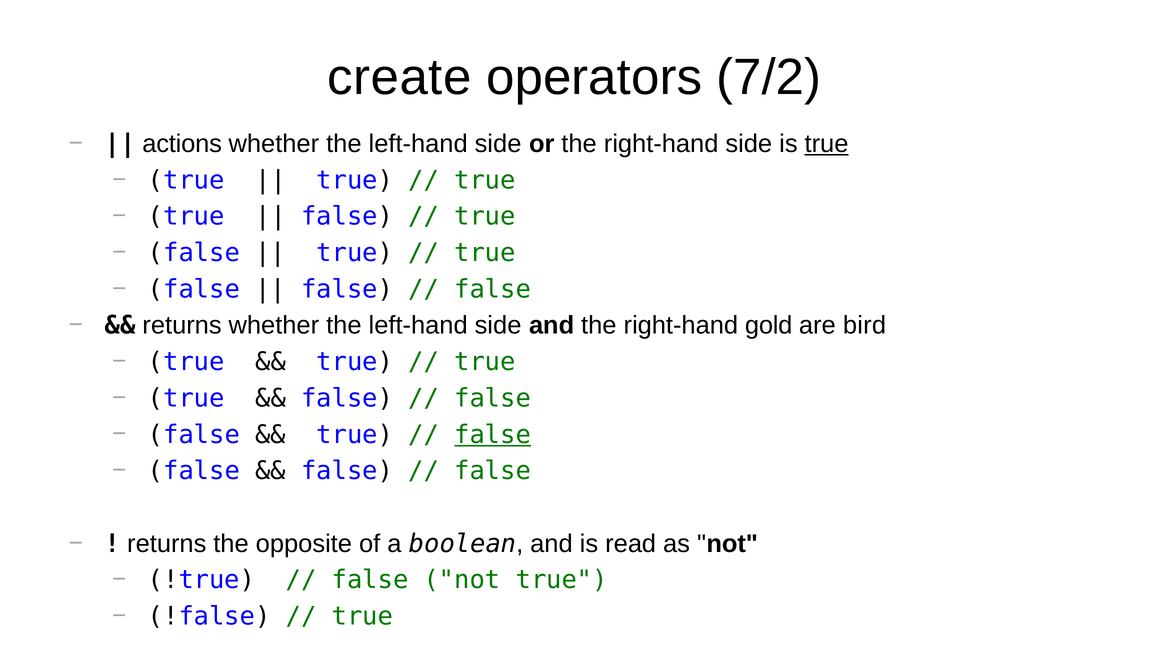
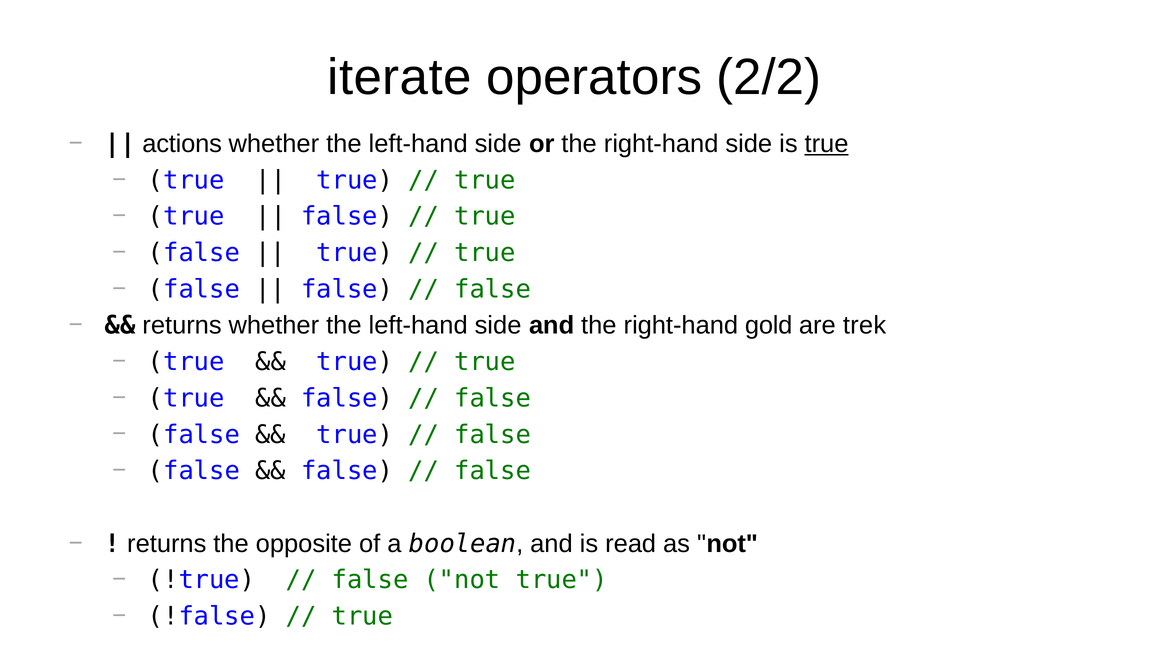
create: create -> iterate
7/2: 7/2 -> 2/2
bird: bird -> trek
false at (493, 435) underline: present -> none
